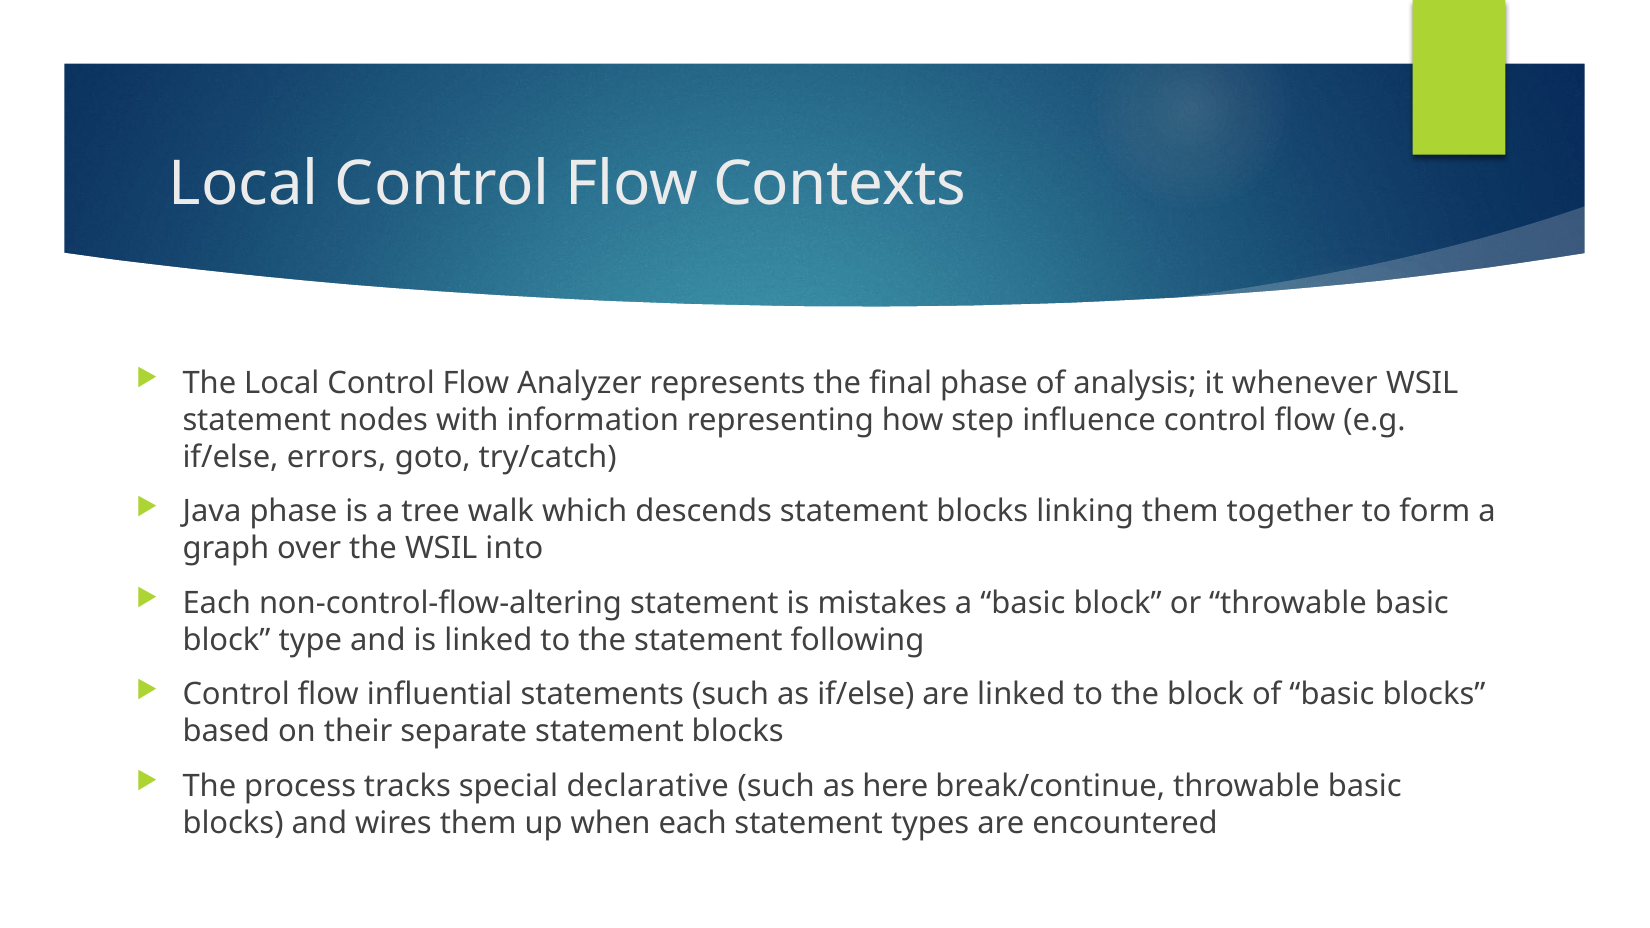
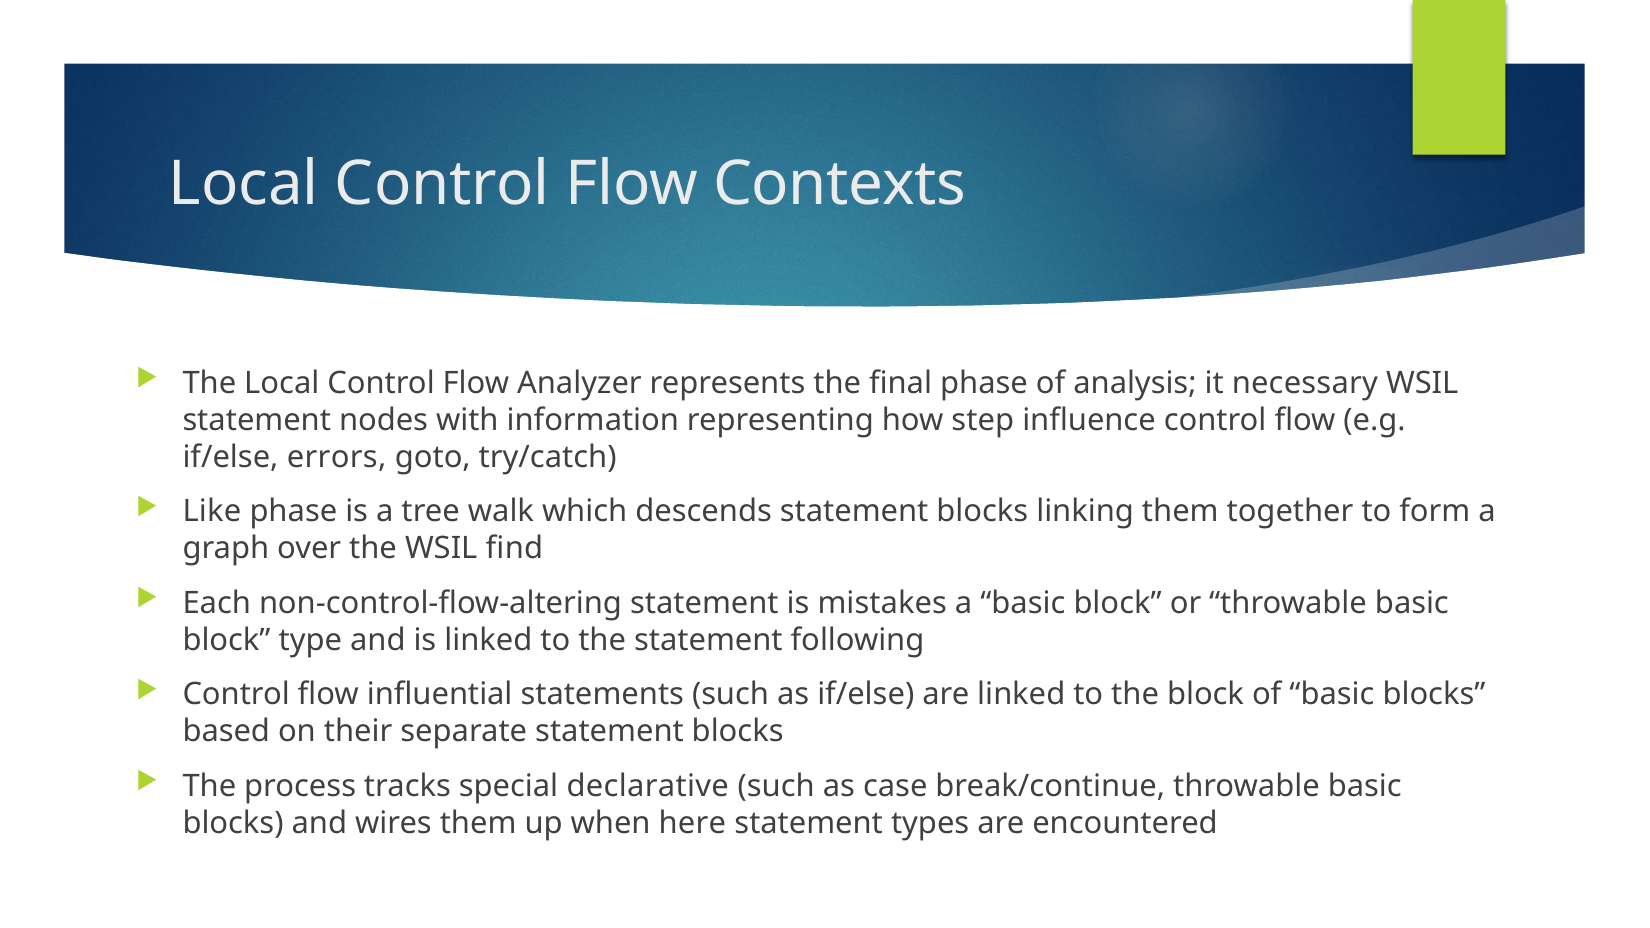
whenever: whenever -> necessary
Java: Java -> Like
into: into -> find
here: here -> case
when each: each -> here
